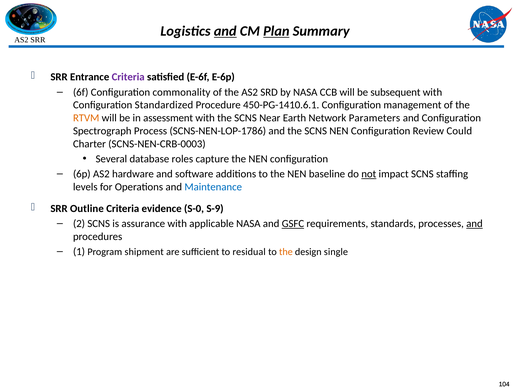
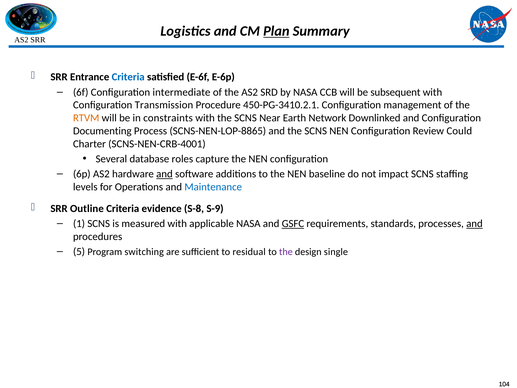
and at (225, 31) underline: present -> none
Criteria at (128, 77) colour: purple -> blue
commonality: commonality -> intermediate
Standardized: Standardized -> Transmission
450-PG-1410.6.1: 450-PG-1410.6.1 -> 450-PG-3410.2.1
assessment: assessment -> constraints
Parameters: Parameters -> Downlinked
Spectrograph: Spectrograph -> Documenting
SCNS-NEN-LOP-1786: SCNS-NEN-LOP-1786 -> SCNS-NEN-LOP-8865
SCNS-NEN-CRB-0003: SCNS-NEN-CRB-0003 -> SCNS-NEN-CRB-4001
and at (164, 174) underline: none -> present
not underline: present -> none
S-0: S-0 -> S-8
2: 2 -> 1
assurance: assurance -> measured
1: 1 -> 5
shipment: shipment -> switching
the at (286, 252) colour: orange -> purple
